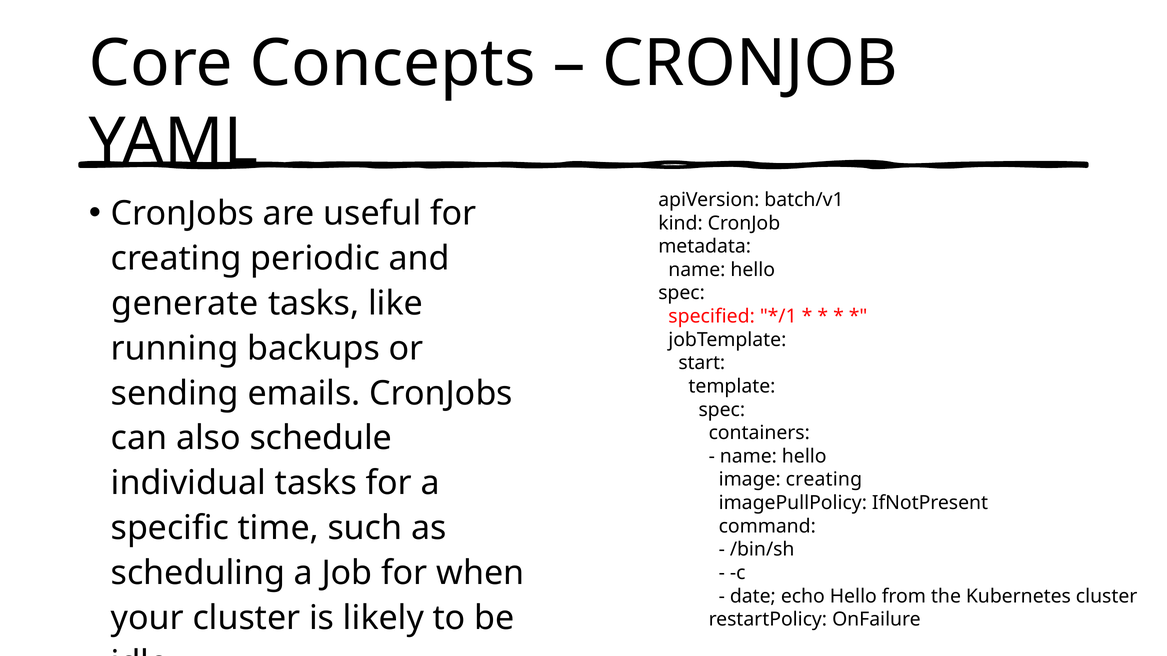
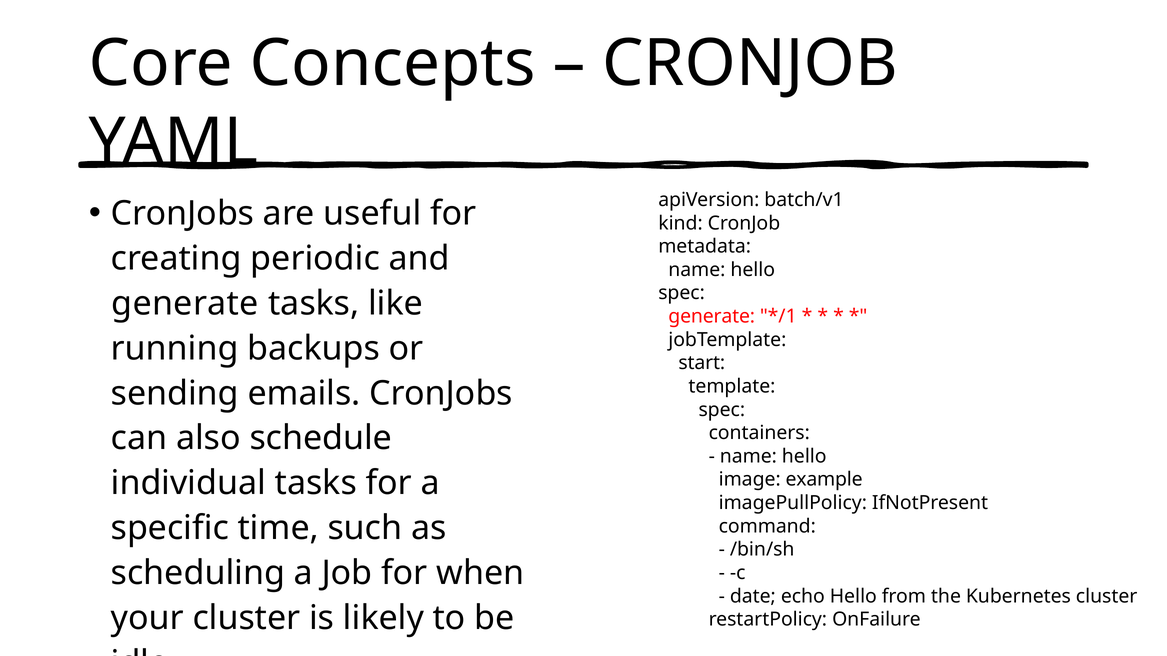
specified at (712, 317): specified -> generate
image creating: creating -> example
